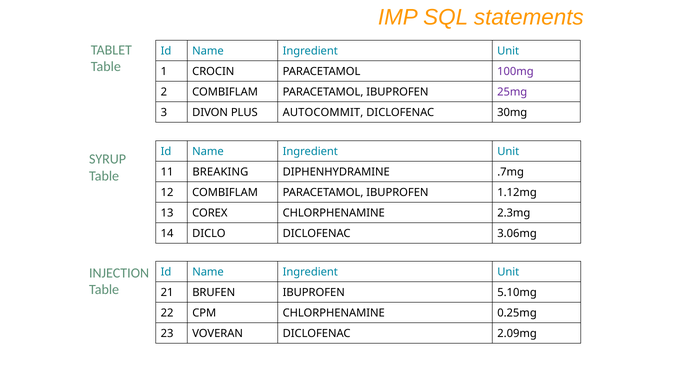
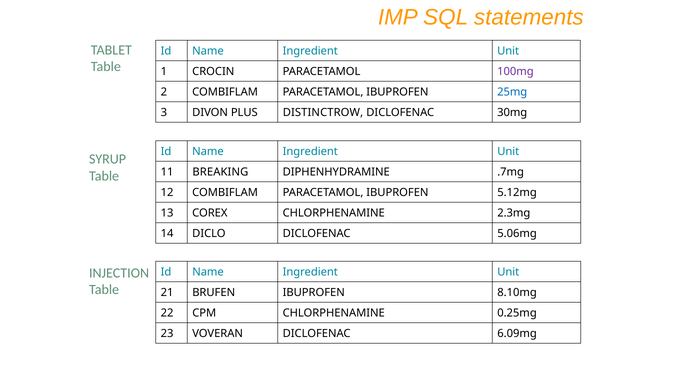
25mg colour: purple -> blue
AUTOCOMMIT: AUTOCOMMIT -> DISTINCTROW
1.12mg: 1.12mg -> 5.12mg
3.06mg: 3.06mg -> 5.06mg
5.10mg: 5.10mg -> 8.10mg
2.09mg: 2.09mg -> 6.09mg
